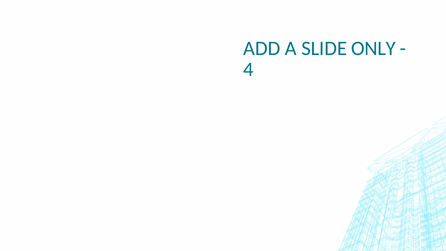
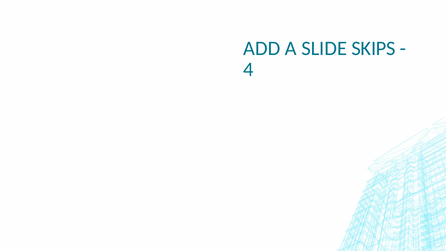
ONLY: ONLY -> SKIPS
